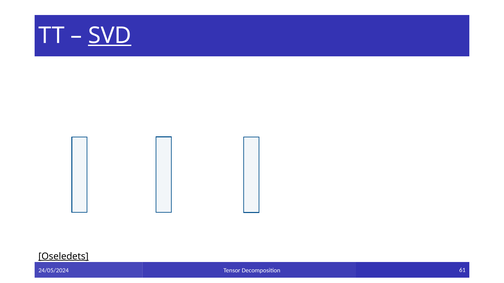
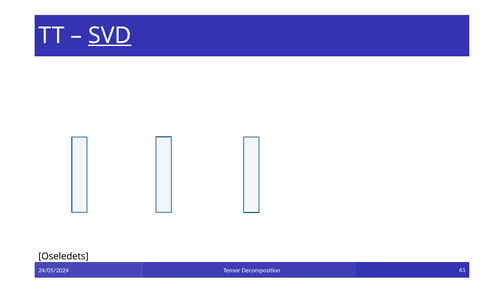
Oseledets underline: present -> none
